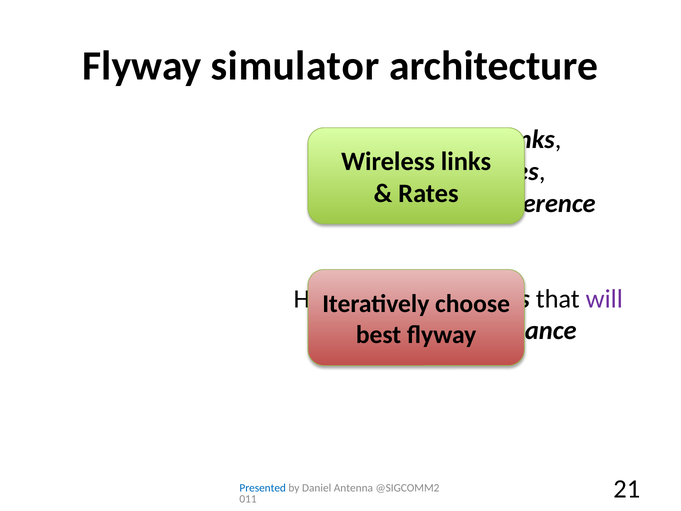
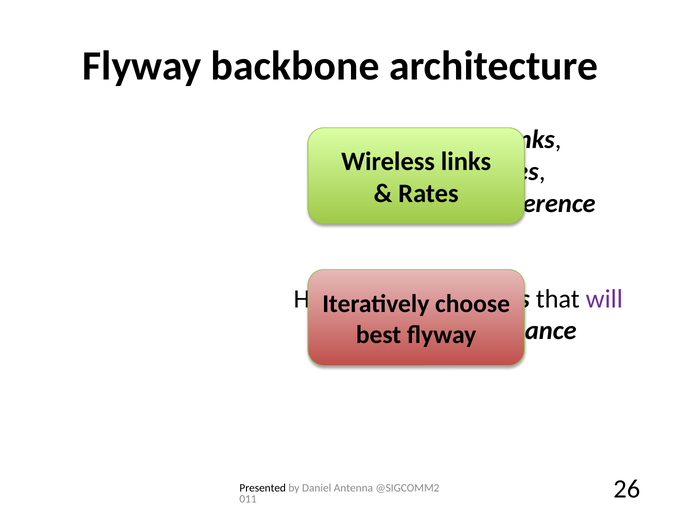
simulator: simulator -> backbone
Presented colour: blue -> black
21: 21 -> 26
